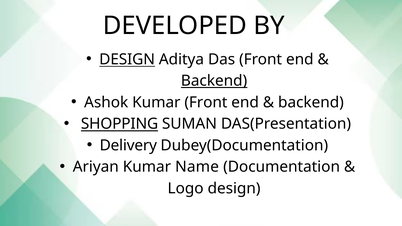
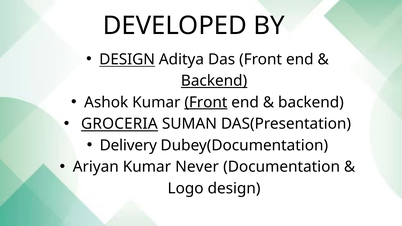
Front at (206, 102) underline: none -> present
SHOPPING: SHOPPING -> GROCERIA
Name: Name -> Never
